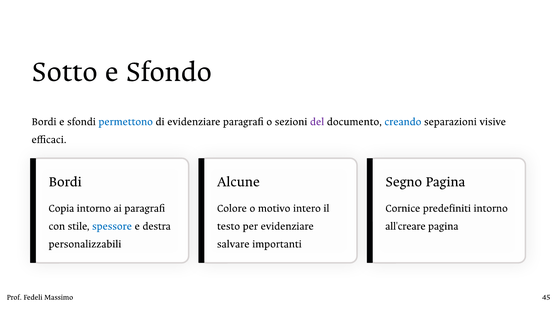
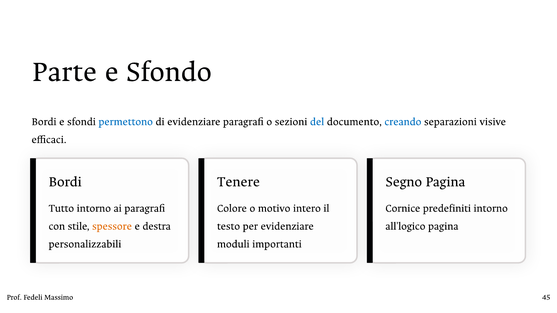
Sotto: Sotto -> Parte
del colour: purple -> blue
Alcune: Alcune -> Tenere
Copia: Copia -> Tutto
spessore colour: blue -> orange
all'creare: all'creare -> all'logico
salvare: salvare -> moduli
